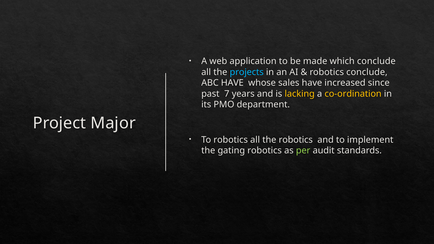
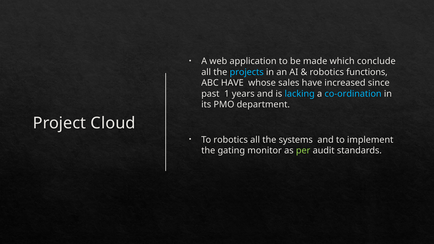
robotics conclude: conclude -> functions
7: 7 -> 1
lacking colour: yellow -> light blue
co-ordination colour: yellow -> light blue
Major: Major -> Cloud
the robotics: robotics -> systems
gating robotics: robotics -> monitor
